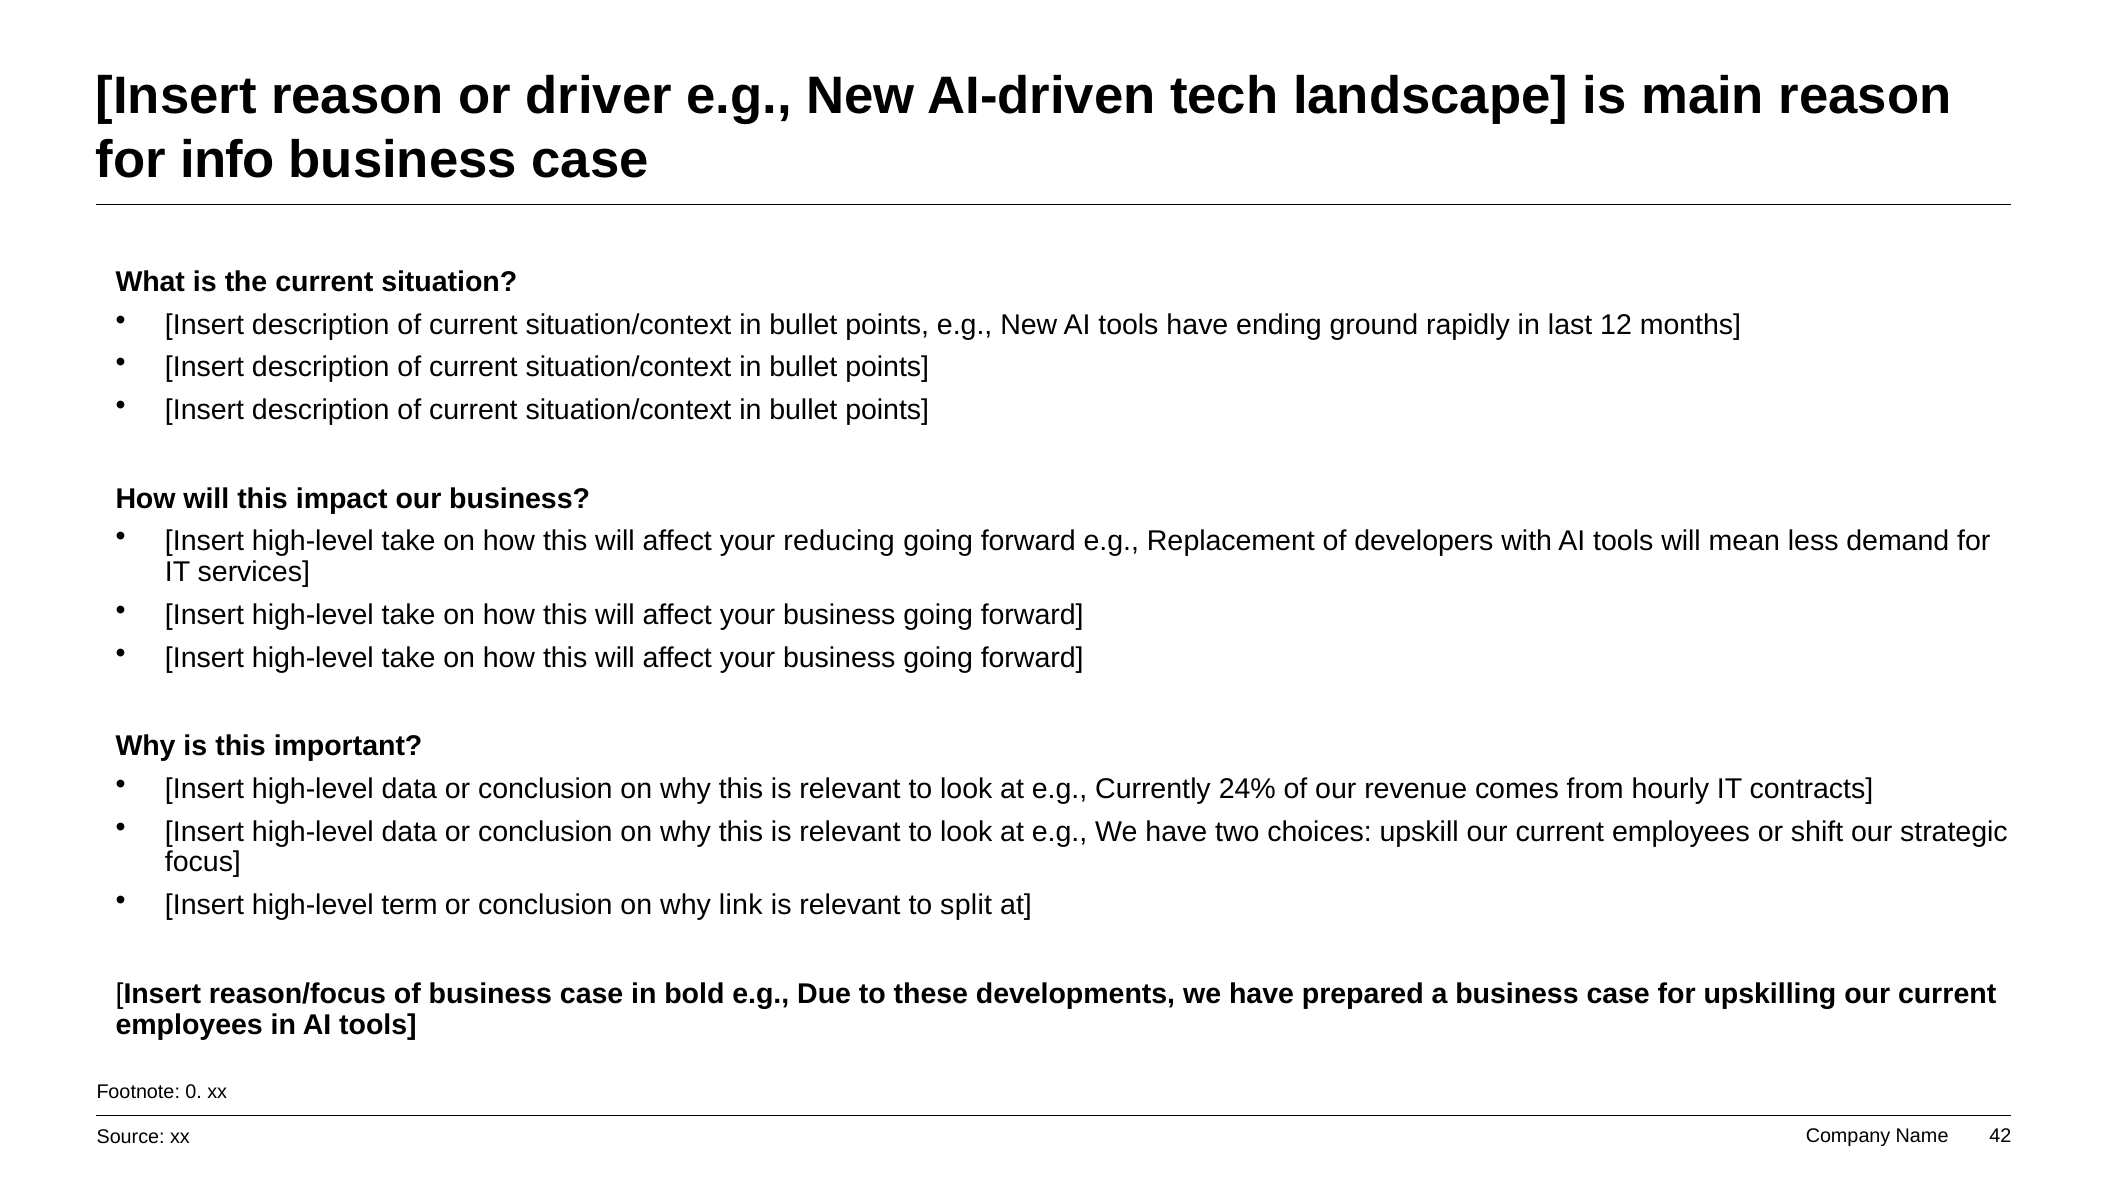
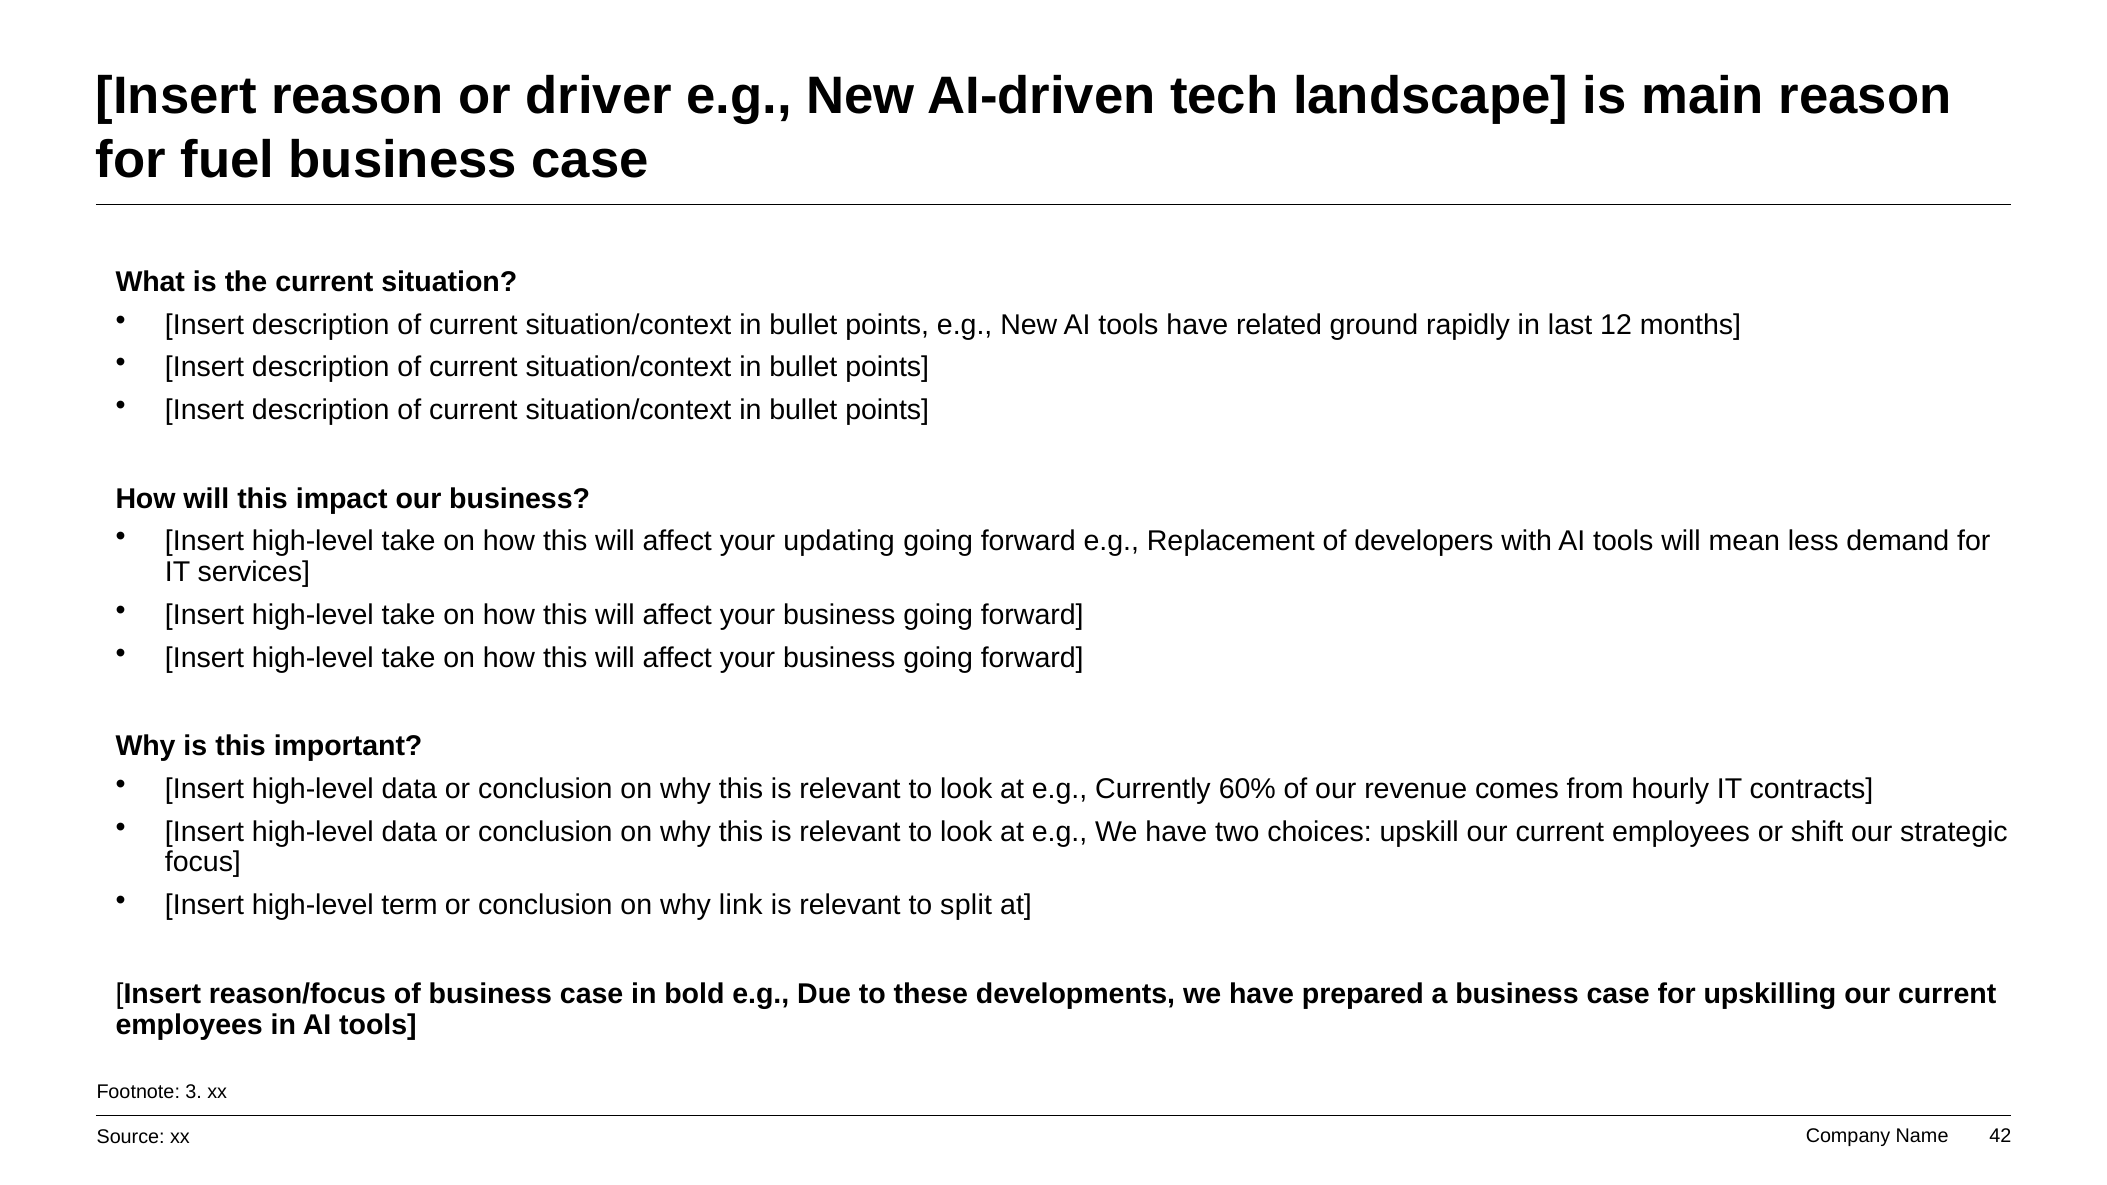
info: info -> fuel
ending: ending -> related
reducing: reducing -> updating
24%: 24% -> 60%
0: 0 -> 3
